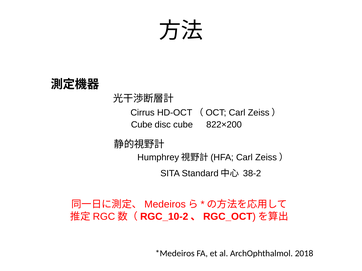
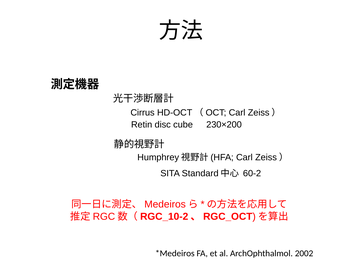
Cube at (142, 125): Cube -> Retin
822×200: 822×200 -> 230×200
38-2: 38-2 -> 60-2
2018: 2018 -> 2002
